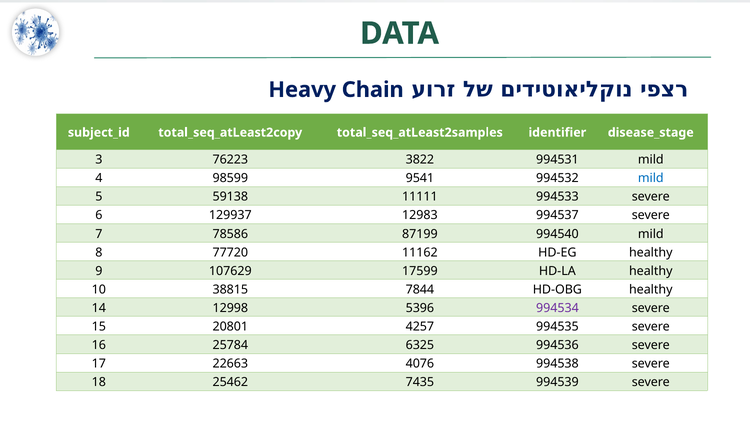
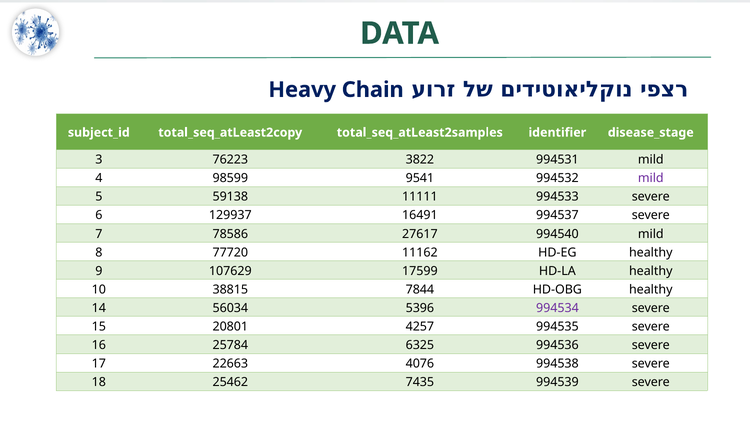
mild at (651, 178) colour: blue -> purple
12983: 12983 -> 16491
87199: 87199 -> 27617
12998: 12998 -> 56034
